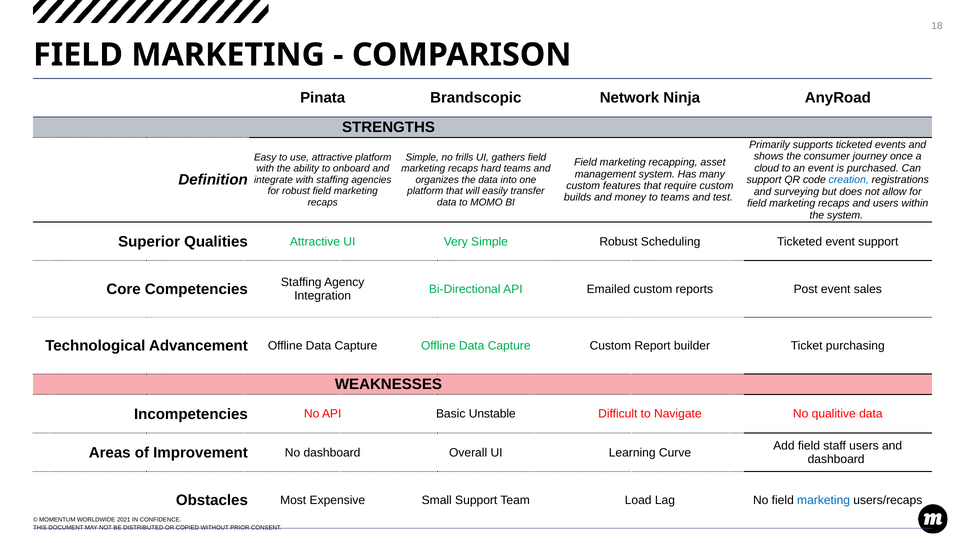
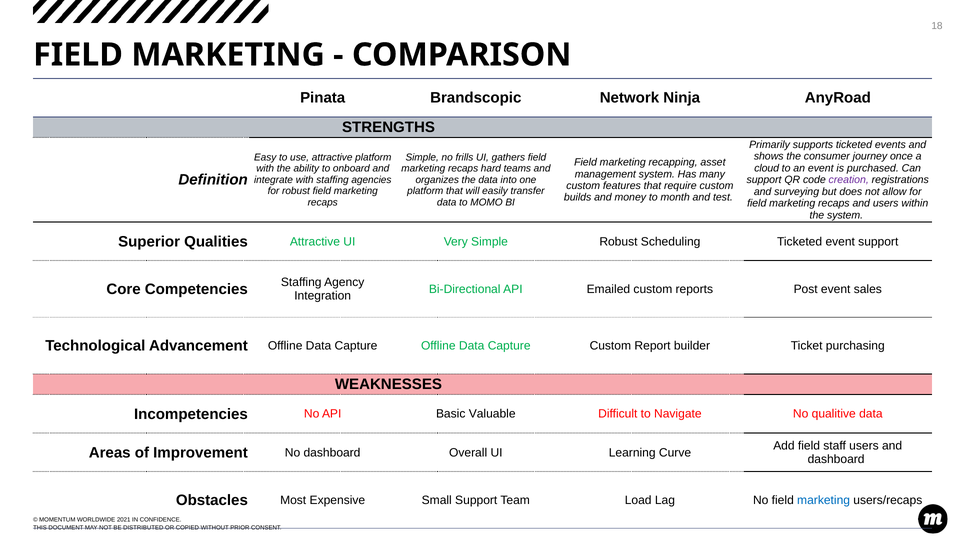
creation colour: blue -> purple
to teams: teams -> month
Unstable: Unstable -> Valuable
